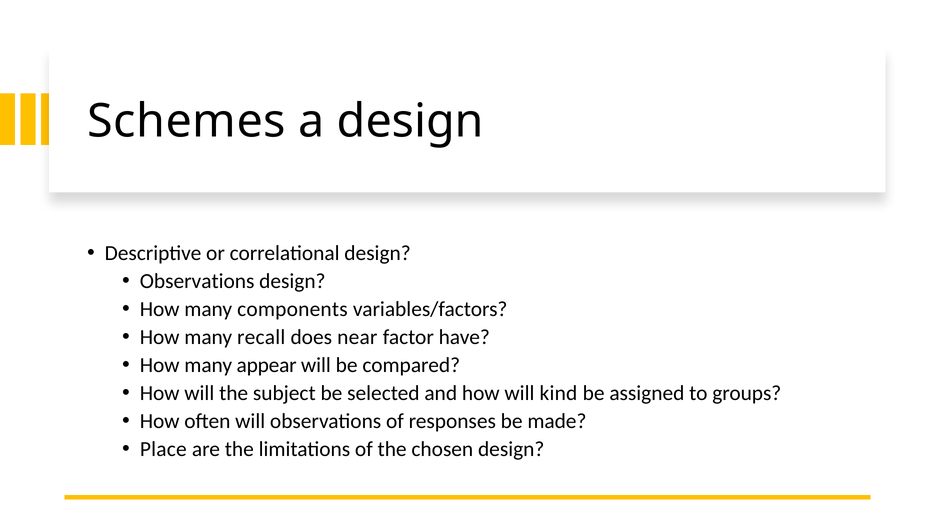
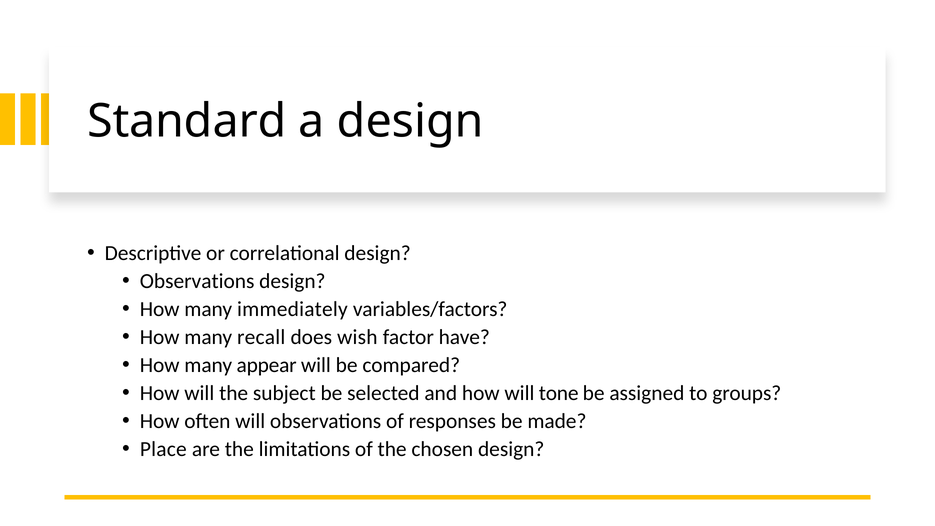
Schemes: Schemes -> Standard
components: components -> immediately
near: near -> wish
kind: kind -> tone
